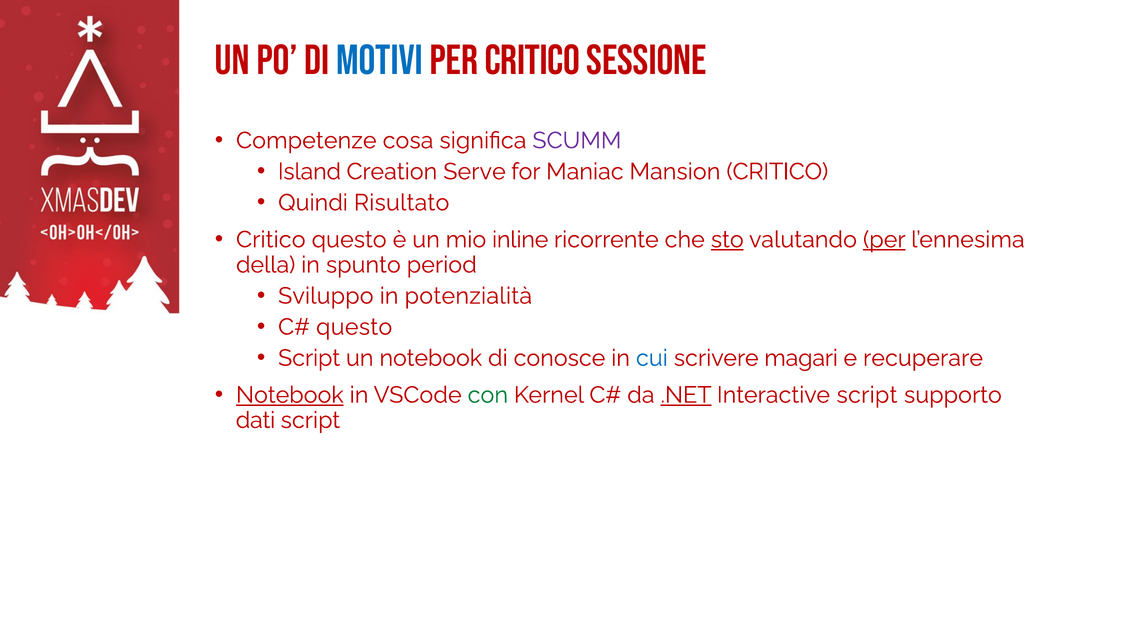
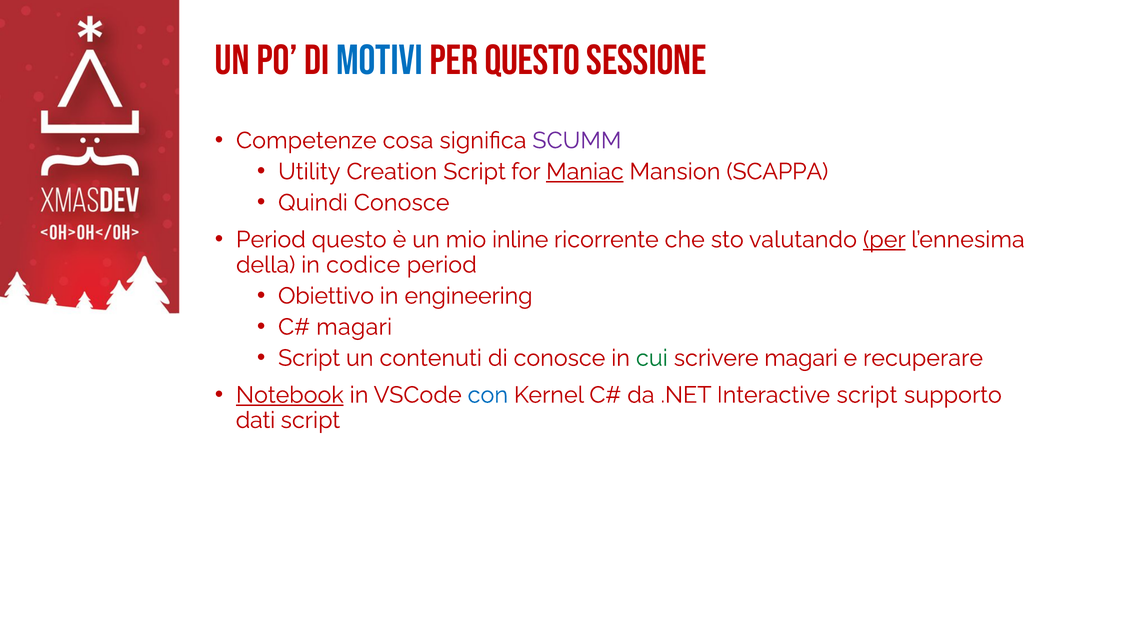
per critico: critico -> questo
Island: Island -> Utility
Creation Serve: Serve -> Script
Maniac underline: none -> present
Mansion CRITICO: CRITICO -> SCAPPA
Quindi Risultato: Risultato -> Conosce
Critico at (271, 240): Critico -> Period
sto underline: present -> none
spunto: spunto -> codice
Sviluppo: Sviluppo -> Obiettivo
potenzialità: potenzialità -> engineering
questo at (354, 327): questo -> magari
un notebook: notebook -> contenuti
cui colour: blue -> green
con colour: green -> blue
.NET underline: present -> none
